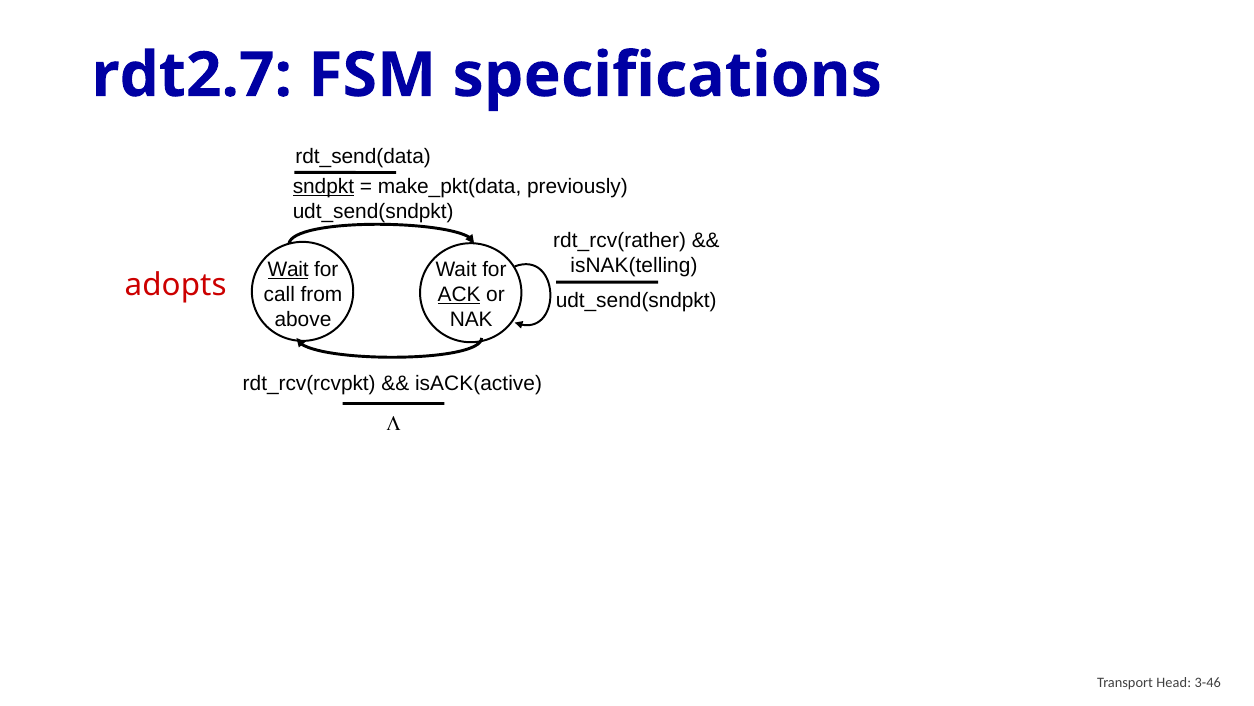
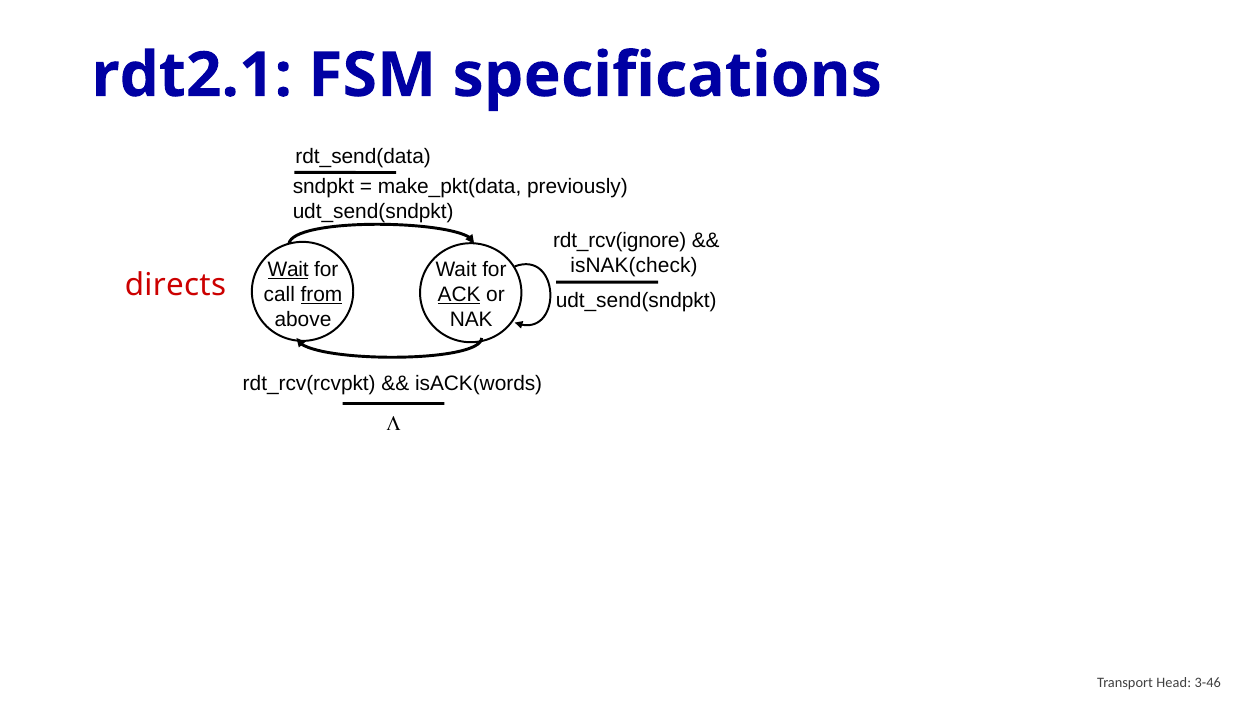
rdt2.7: rdt2.7 -> rdt2.1
sndpkt underline: present -> none
rdt_rcv(rather: rdt_rcv(rather -> rdt_rcv(ignore
isNAK(telling: isNAK(telling -> isNAK(check
adopts: adopts -> directs
from at (321, 294) underline: none -> present
isACK(active: isACK(active -> isACK(words
